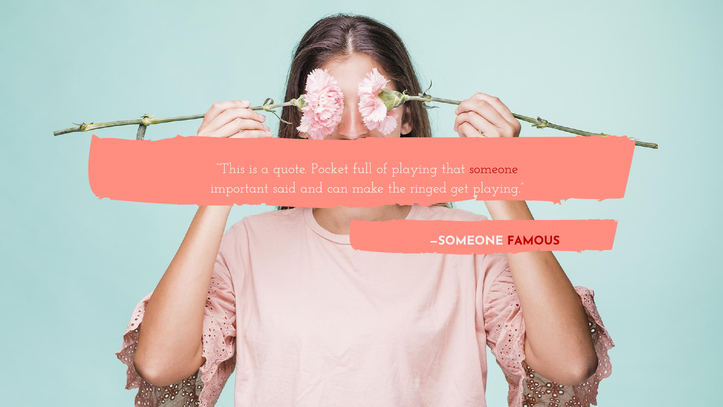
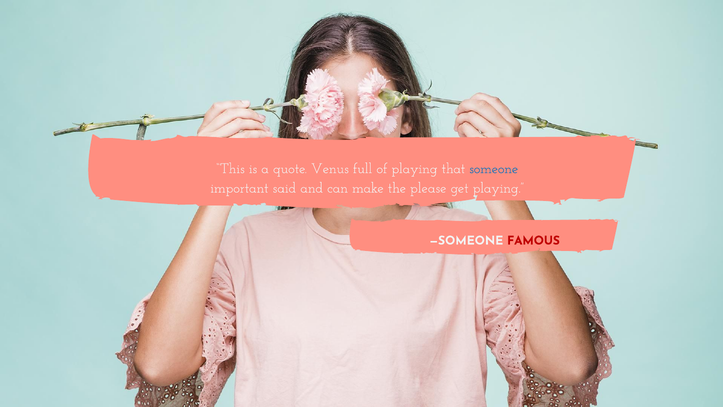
Pocket: Pocket -> Venus
someone colour: red -> blue
ringed: ringed -> please
